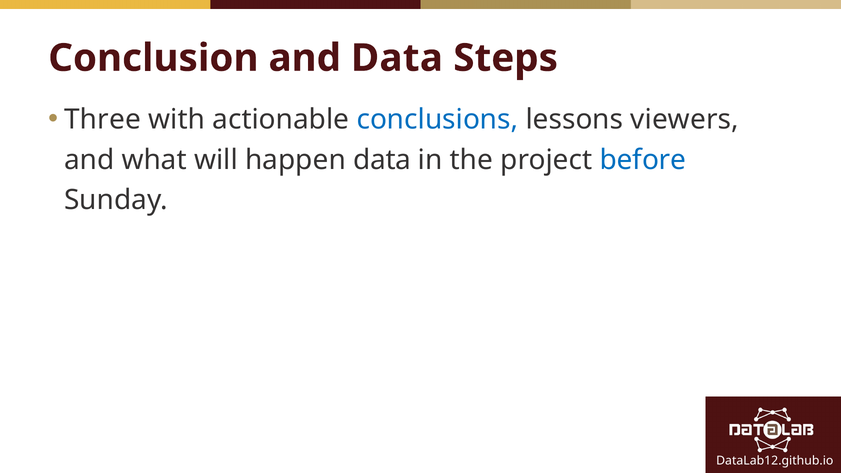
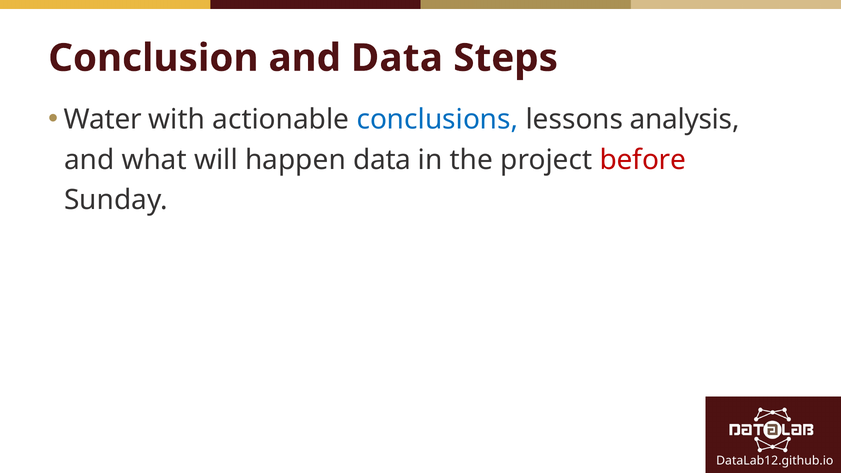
Three: Three -> Water
viewers: viewers -> analysis
before colour: blue -> red
